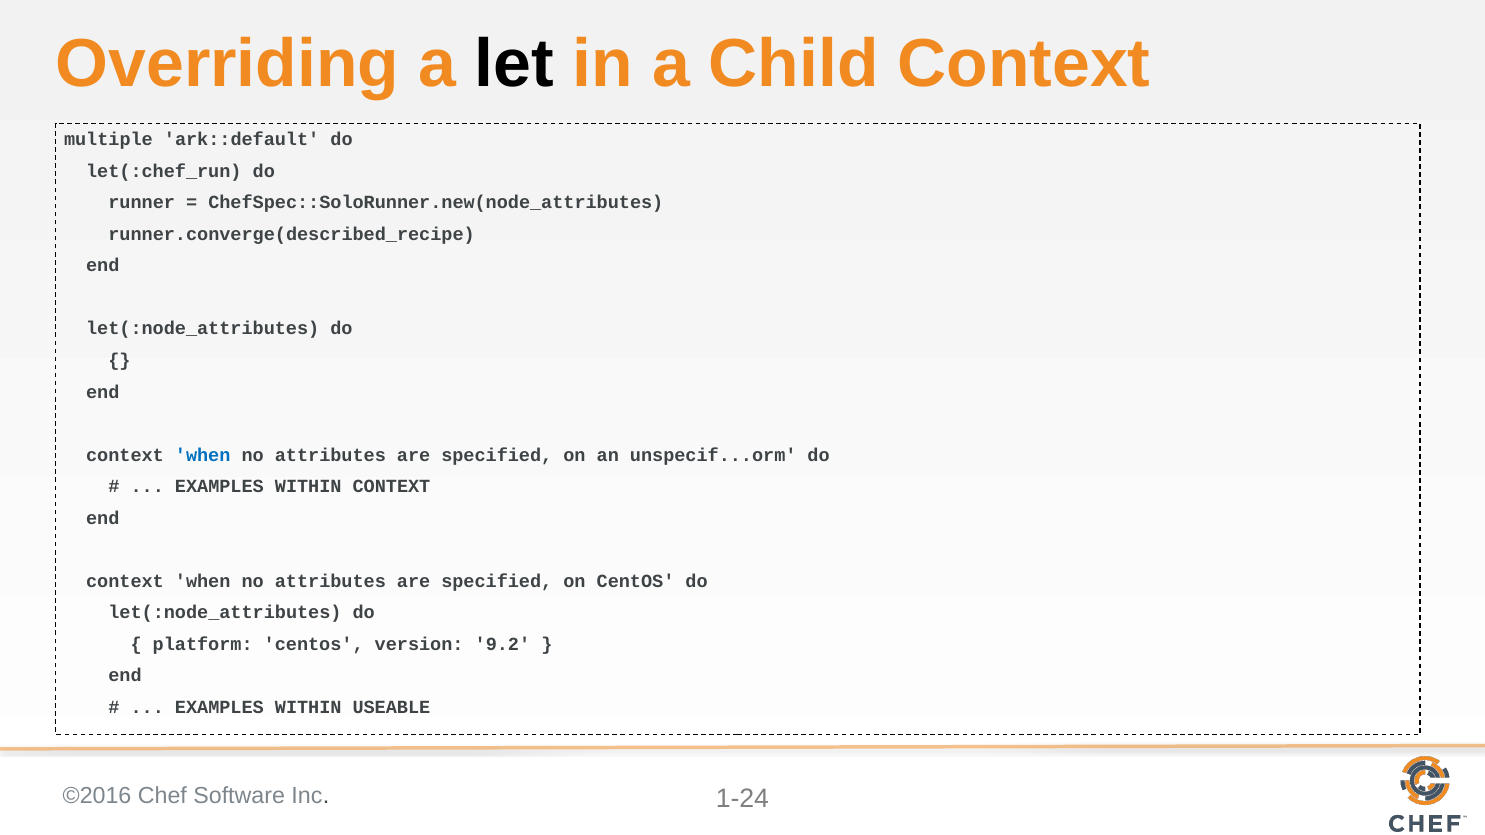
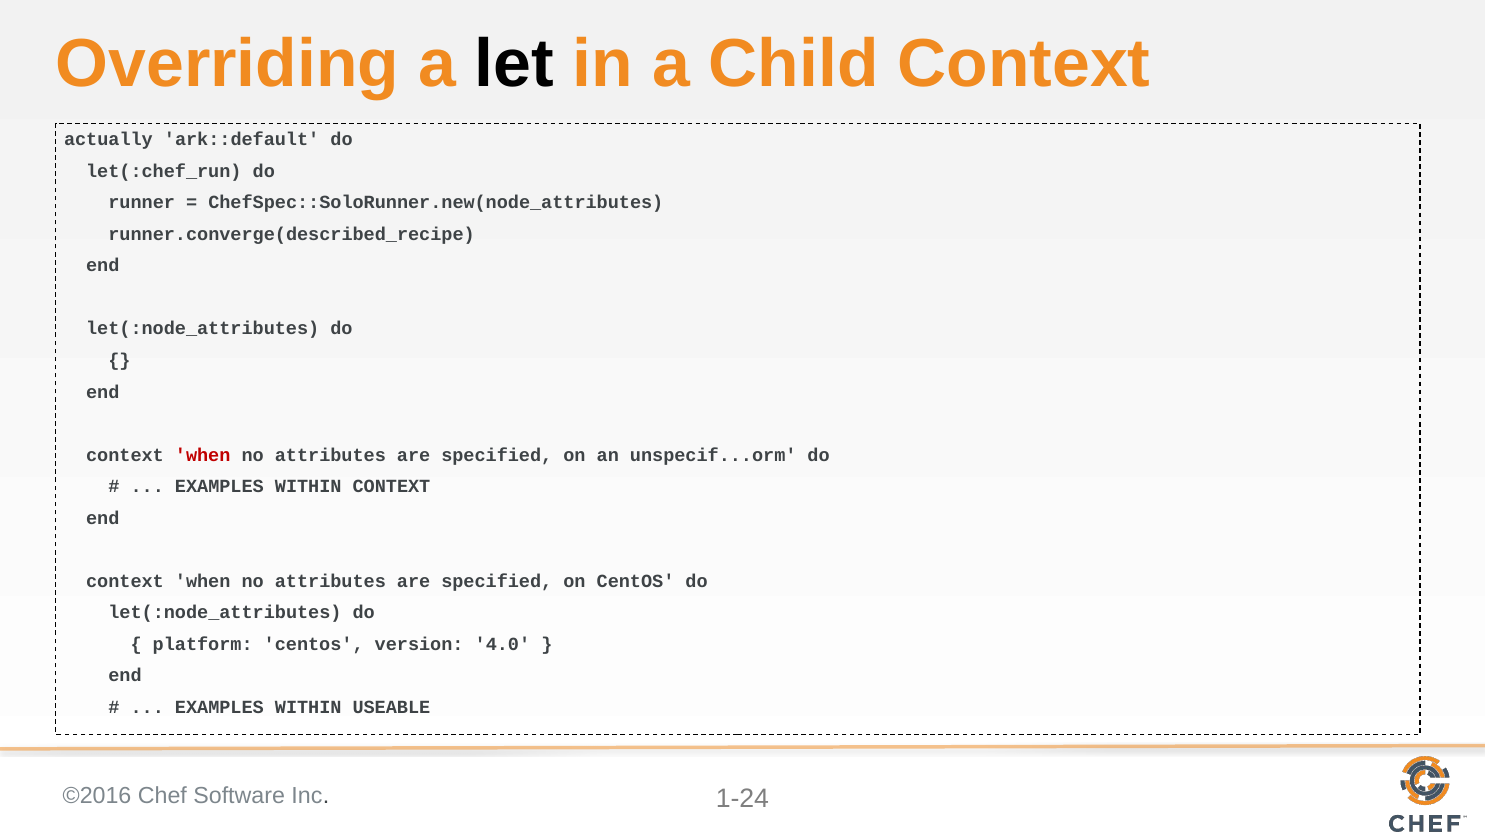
multiple: multiple -> actually
when at (203, 455) colour: blue -> red
9.2: 9.2 -> 4.0
